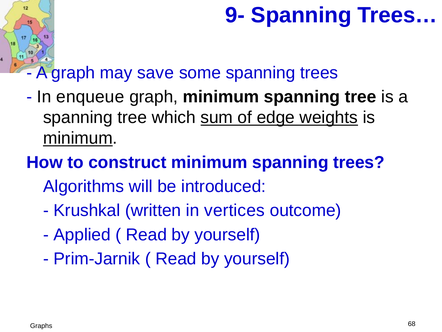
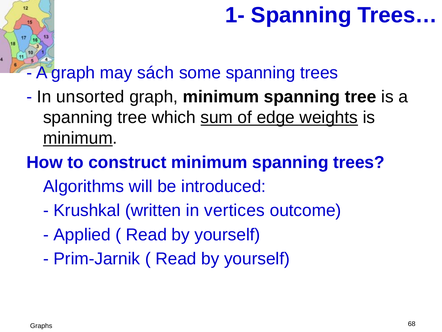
9-: 9- -> 1-
save: save -> sách
enqueue: enqueue -> unsorted
